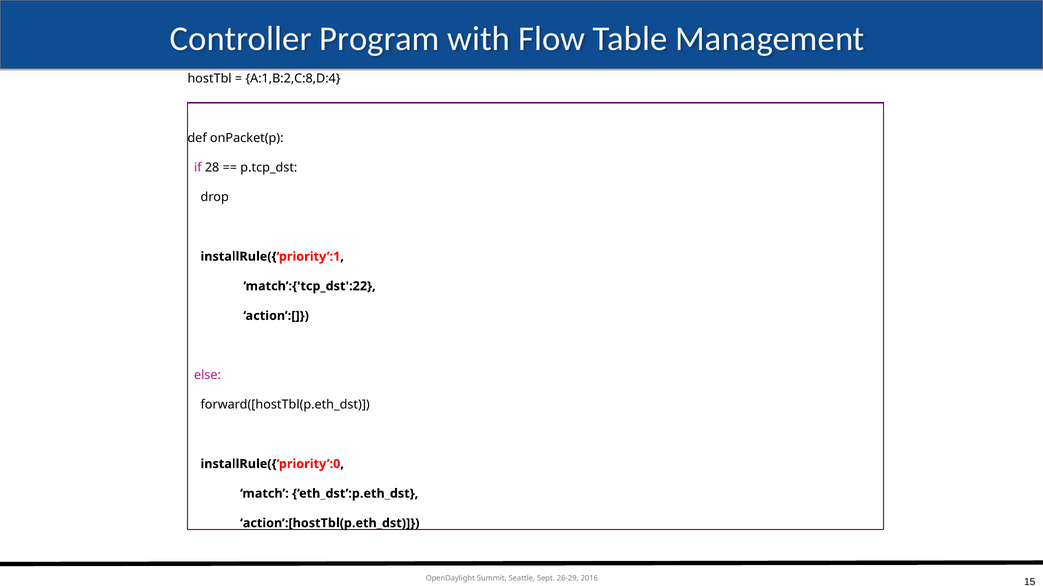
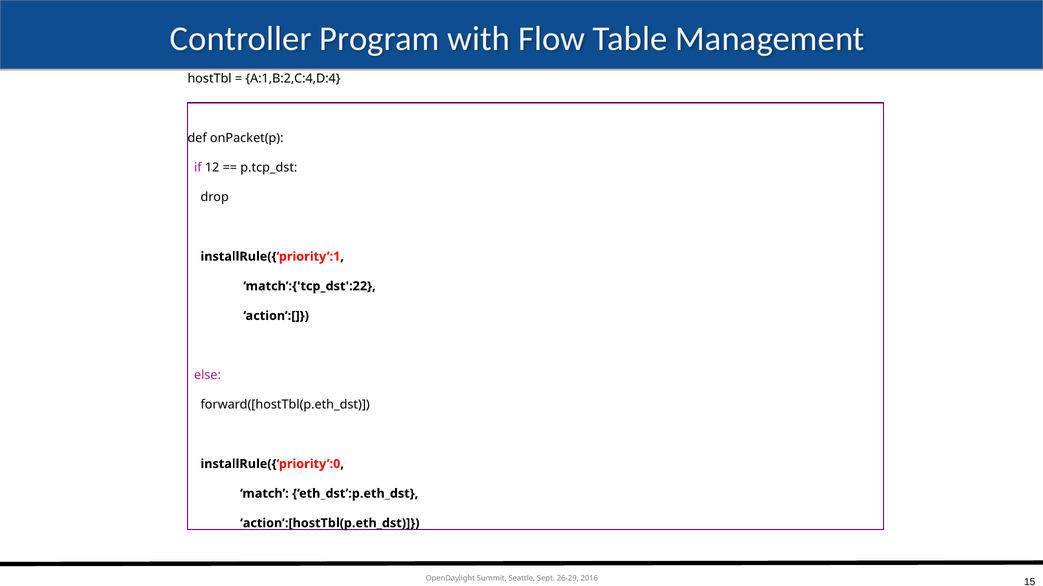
A:1,B:2,C:8,D:4: A:1,B:2,C:8,D:4 -> A:1,B:2,C:4,D:4
28: 28 -> 12
